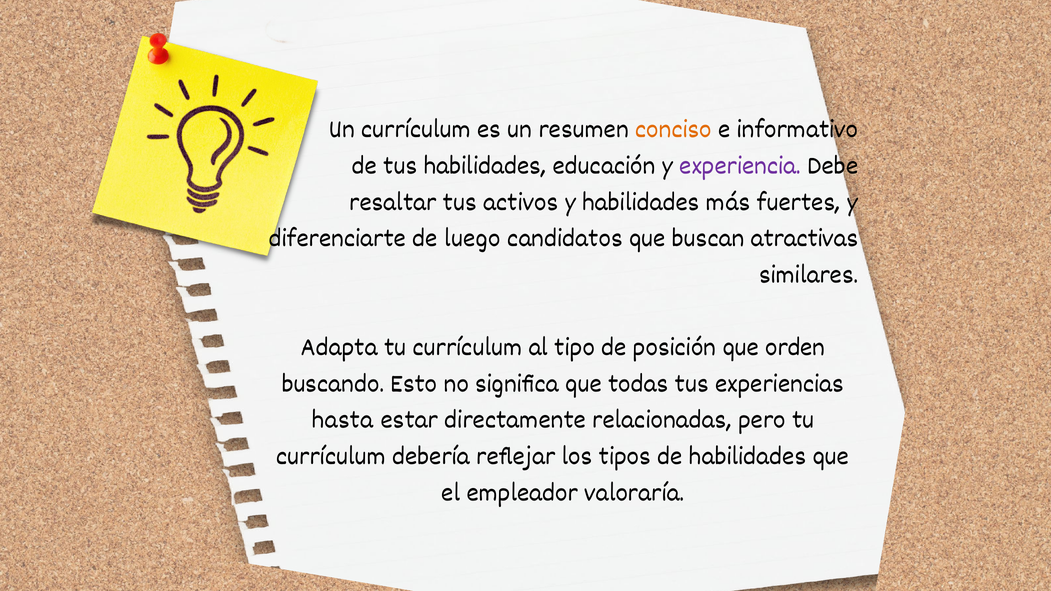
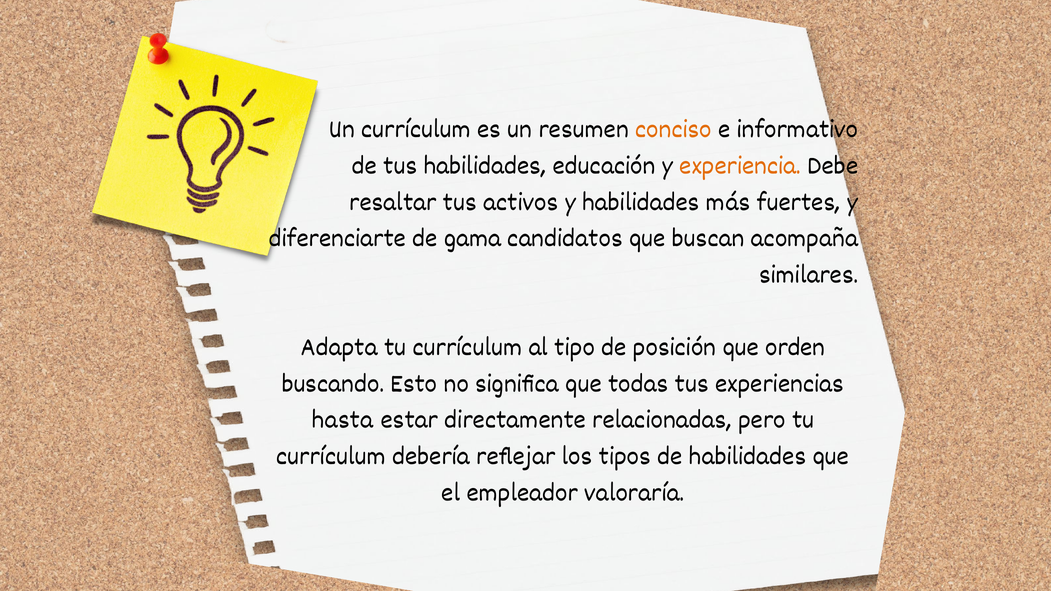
experiencia colour: purple -> orange
luego: luego -> gama
atractivas: atractivas -> acompaña
